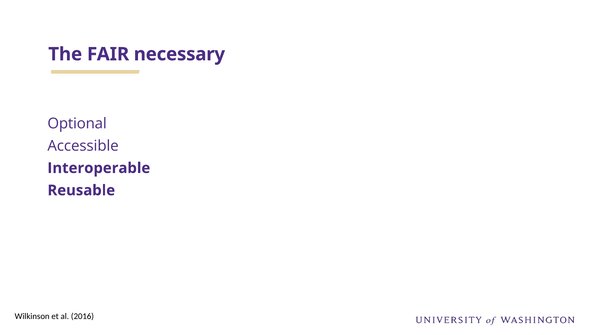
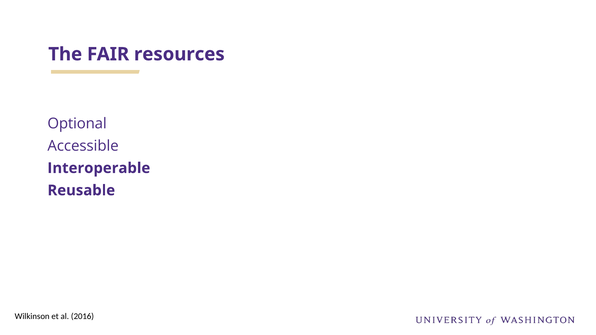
necessary: necessary -> resources
